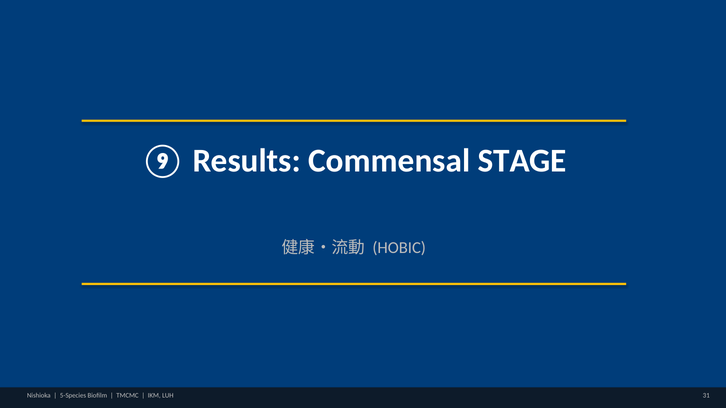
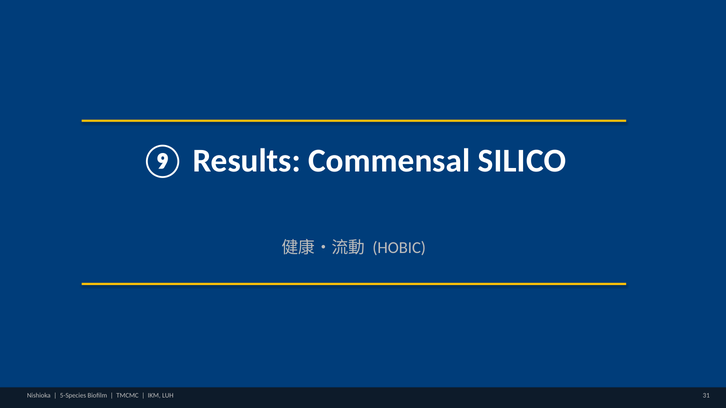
STAGE: STAGE -> SILICO
